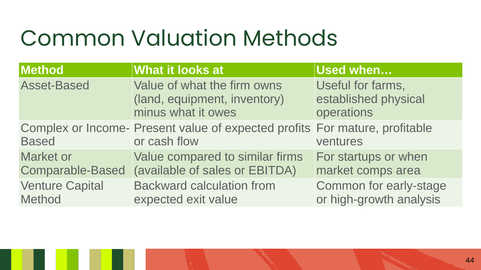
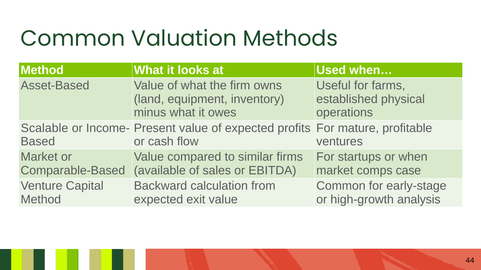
Complex: Complex -> Scalable
area: area -> case
